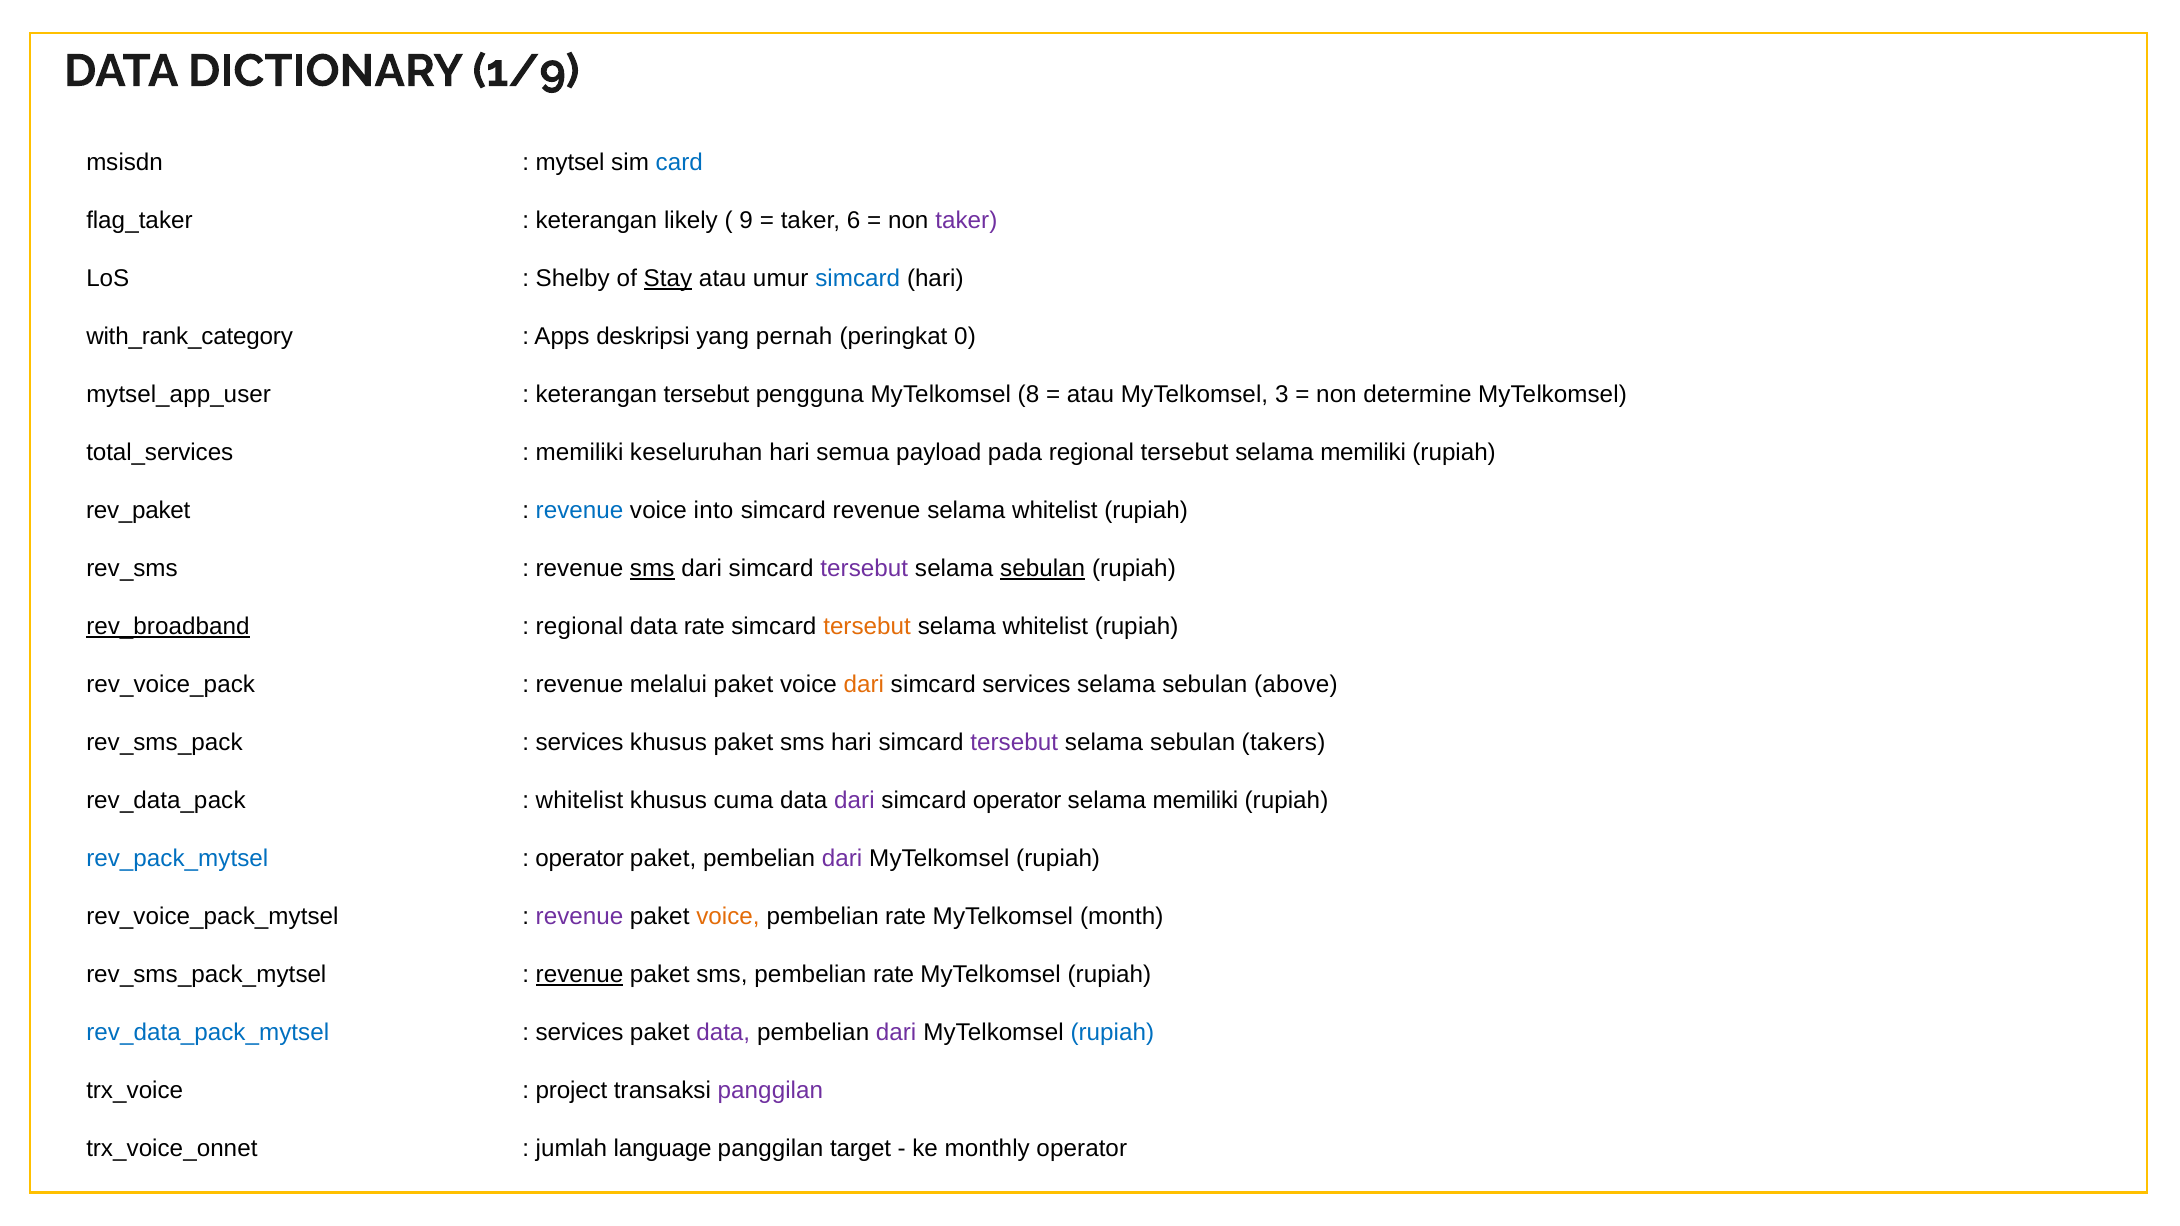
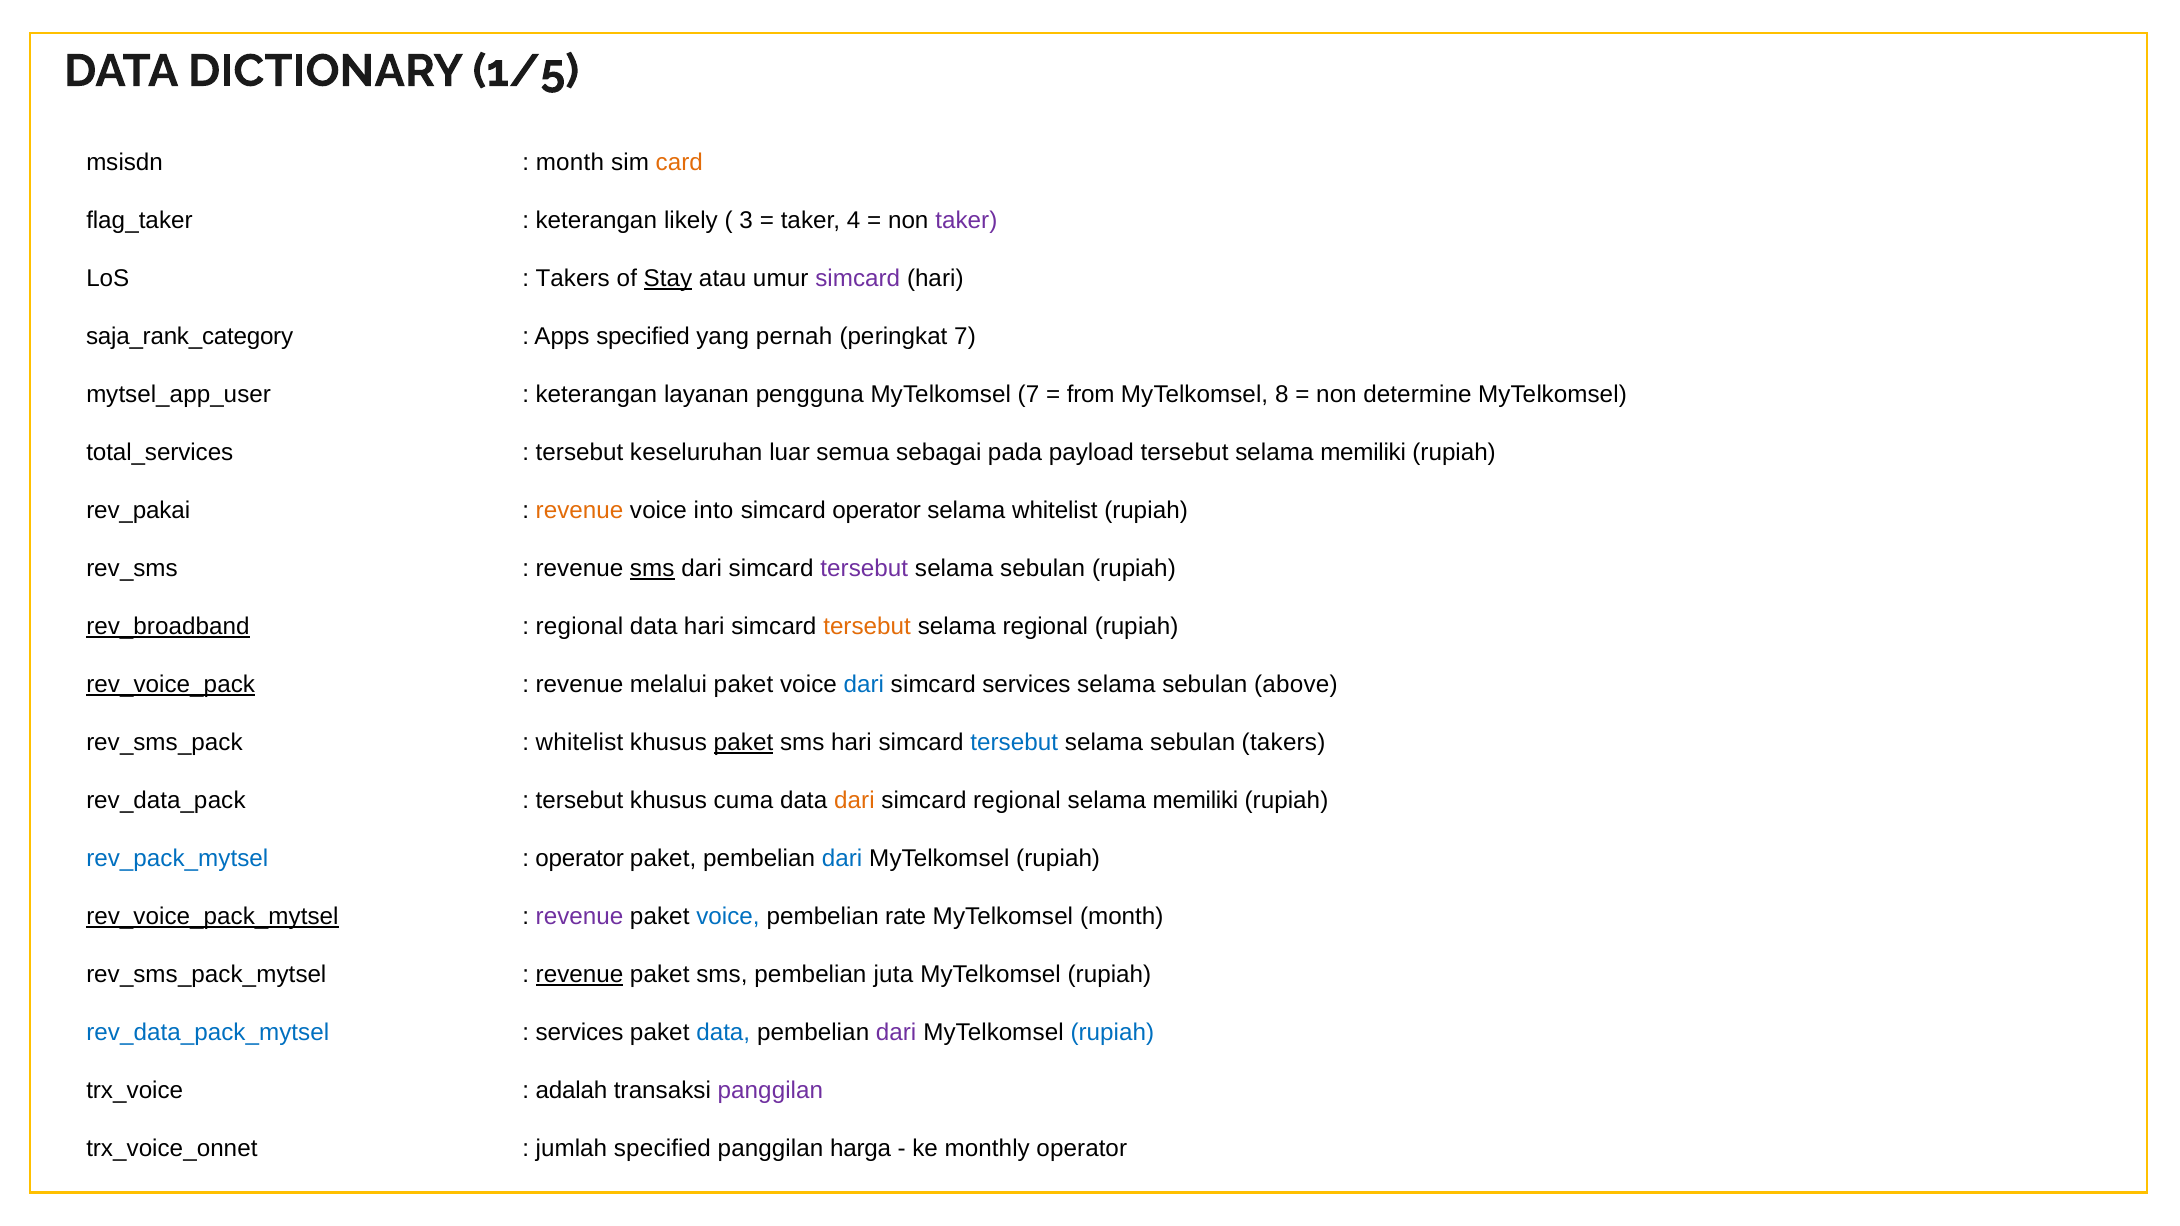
1/9: 1/9 -> 1/5
mytsel at (570, 162): mytsel -> month
card colour: blue -> orange
9: 9 -> 3
6: 6 -> 4
Shelby at (573, 279): Shelby -> Takers
simcard at (858, 279) colour: blue -> purple
with_rank_category: with_rank_category -> saja_rank_category
Apps deskripsi: deskripsi -> specified
peringkat 0: 0 -> 7
keterangan tersebut: tersebut -> layanan
MyTelkomsel 8: 8 -> 7
atau at (1091, 395): atau -> from
3: 3 -> 8
memiliki at (580, 453): memiliki -> tersebut
keseluruhan hari: hari -> luar
payload: payload -> sebagai
pada regional: regional -> payload
rev_paket: rev_paket -> rev_pakai
revenue at (580, 511) colour: blue -> orange
simcard revenue: revenue -> operator
sebulan at (1043, 569) underline: present -> none
data rate: rate -> hari
whitelist at (1045, 627): whitelist -> regional
rev_voice_pack underline: none -> present
dari at (864, 685) colour: orange -> blue
services at (580, 743): services -> whitelist
paket at (744, 743) underline: none -> present
tersebut at (1014, 743) colour: purple -> blue
whitelist at (579, 801): whitelist -> tersebut
dari at (854, 801) colour: purple -> orange
simcard operator: operator -> regional
dari at (842, 859) colour: purple -> blue
rev_voice_pack_mytsel underline: none -> present
voice at (728, 917) colour: orange -> blue
sms pembelian rate: rate -> juta
data at (723, 1033) colour: purple -> blue
project: project -> adalah
jumlah language: language -> specified
target: target -> harga
